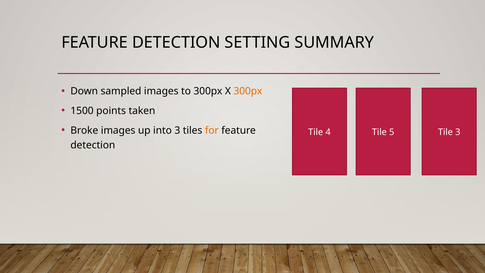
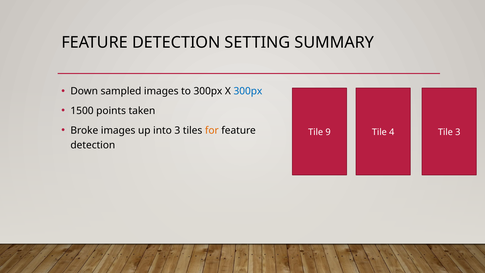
300px at (248, 91) colour: orange -> blue
4: 4 -> 9
5: 5 -> 4
